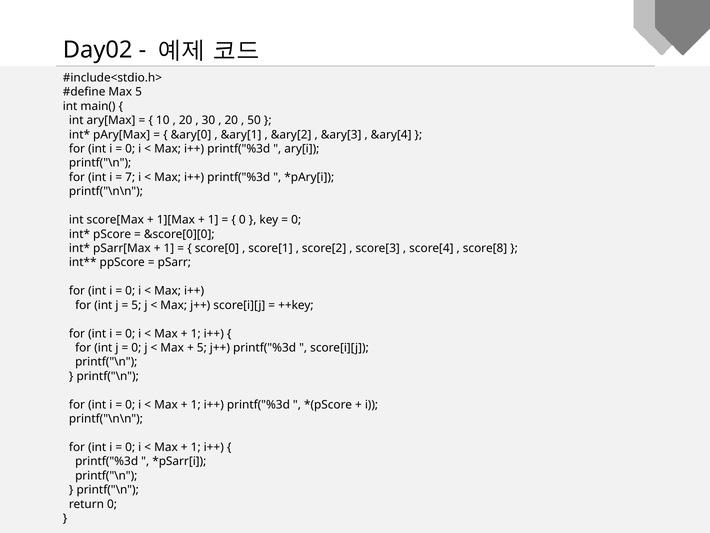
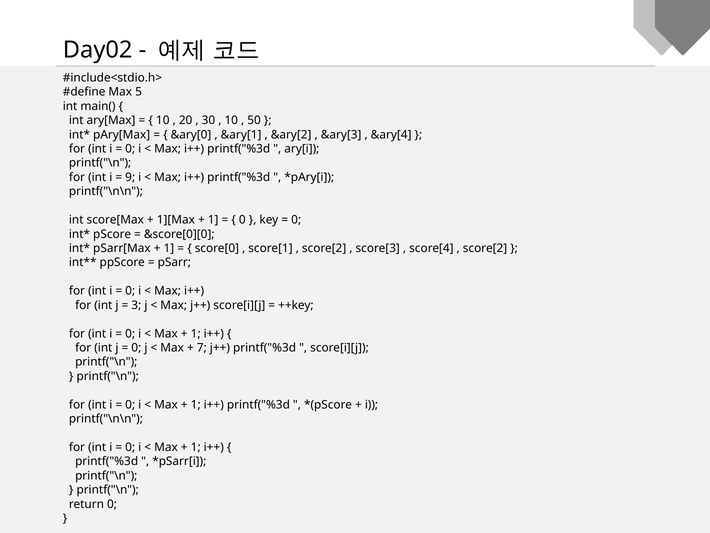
20 at (231, 120): 20 -> 10
7: 7 -> 9
score[8 at (485, 248): score[8 -> score[2
5 at (136, 305): 5 -> 3
5 at (202, 347): 5 -> 7
